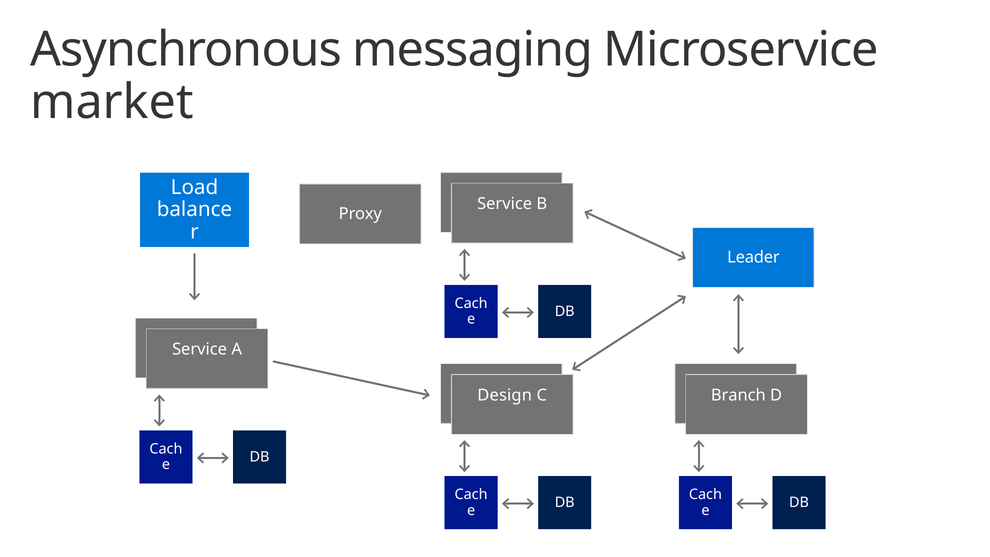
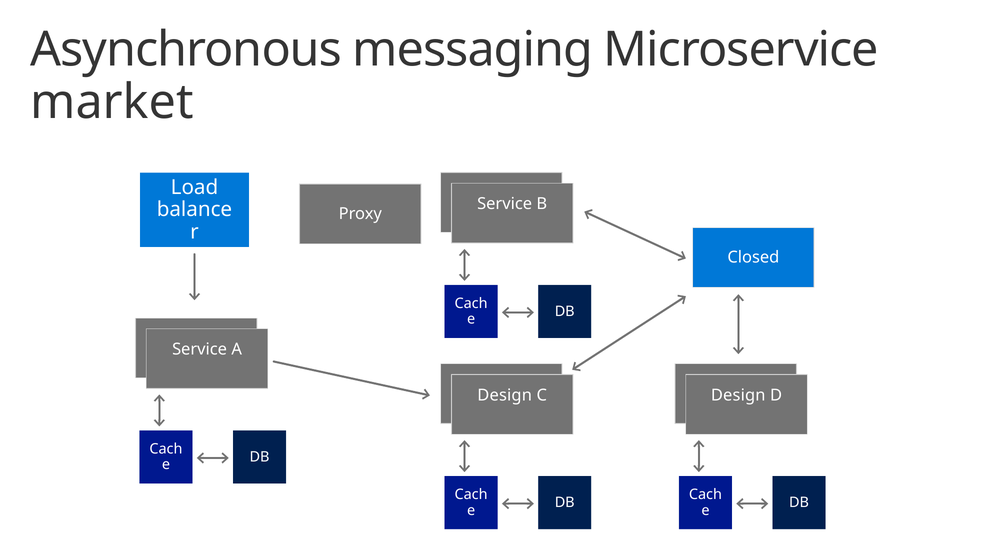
Leader: Leader -> Closed
Branch at (738, 395): Branch -> Design
